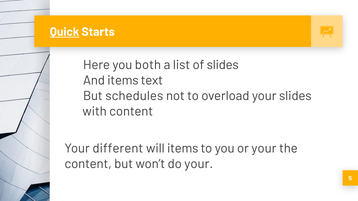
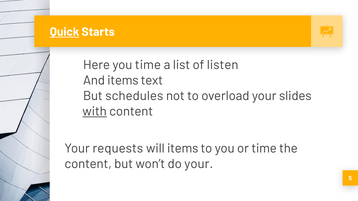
you both: both -> time
of slides: slides -> listen
with underline: none -> present
different: different -> requests
or your: your -> time
